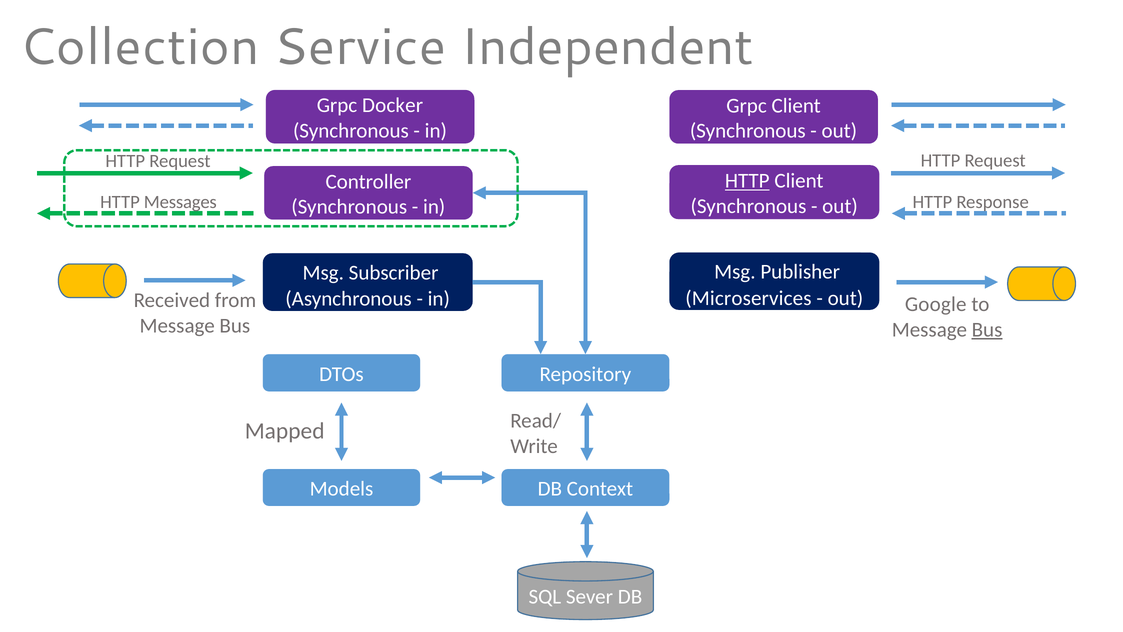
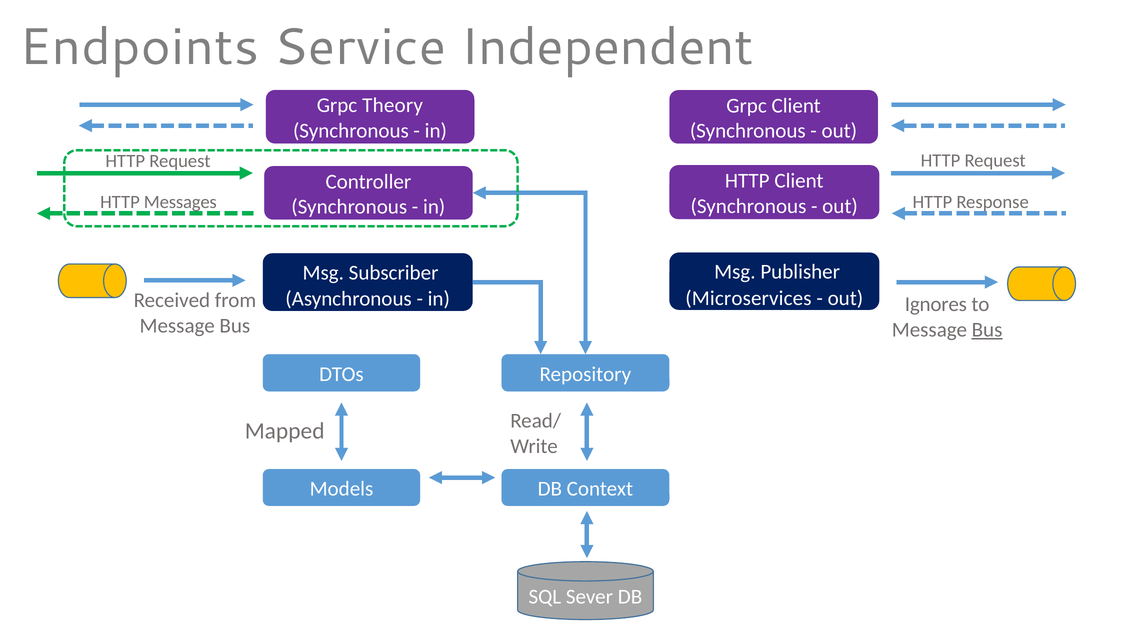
Collection: Collection -> Endpoints
Docker: Docker -> Theory
HTTP at (747, 181) underline: present -> none
Google: Google -> Ignores
